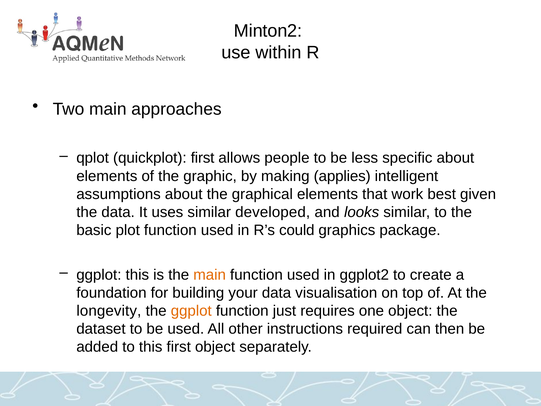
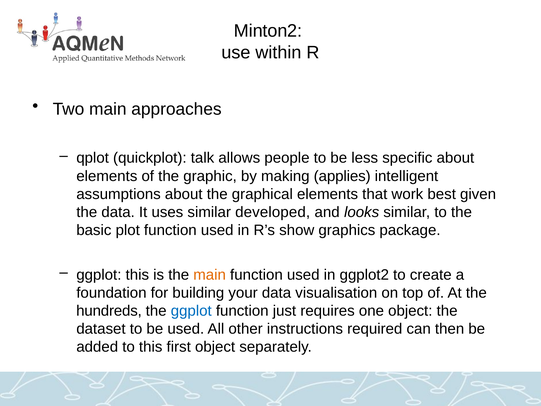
quickplot first: first -> talk
could: could -> show
longevity: longevity -> hundreds
ggplot at (191, 311) colour: orange -> blue
